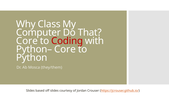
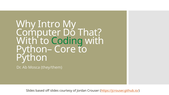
Class: Class -> Intro
Core at (27, 41): Core -> With
Coding colour: red -> green
